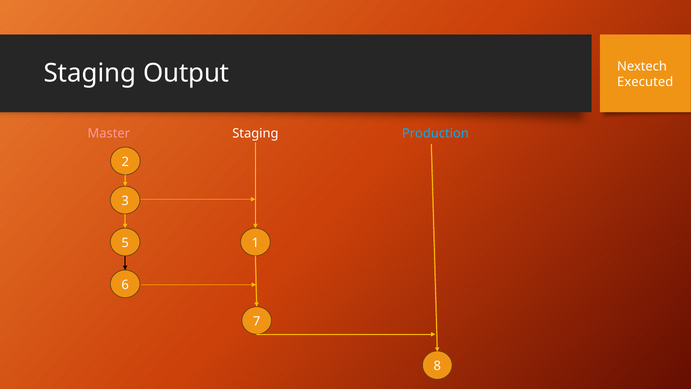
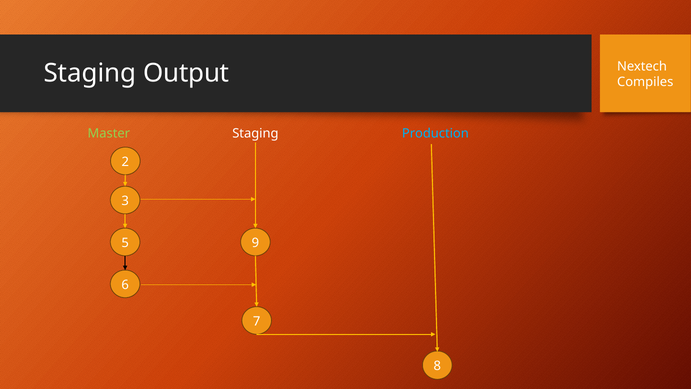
Executed: Executed -> Compiles
Master colour: pink -> light green
1: 1 -> 9
